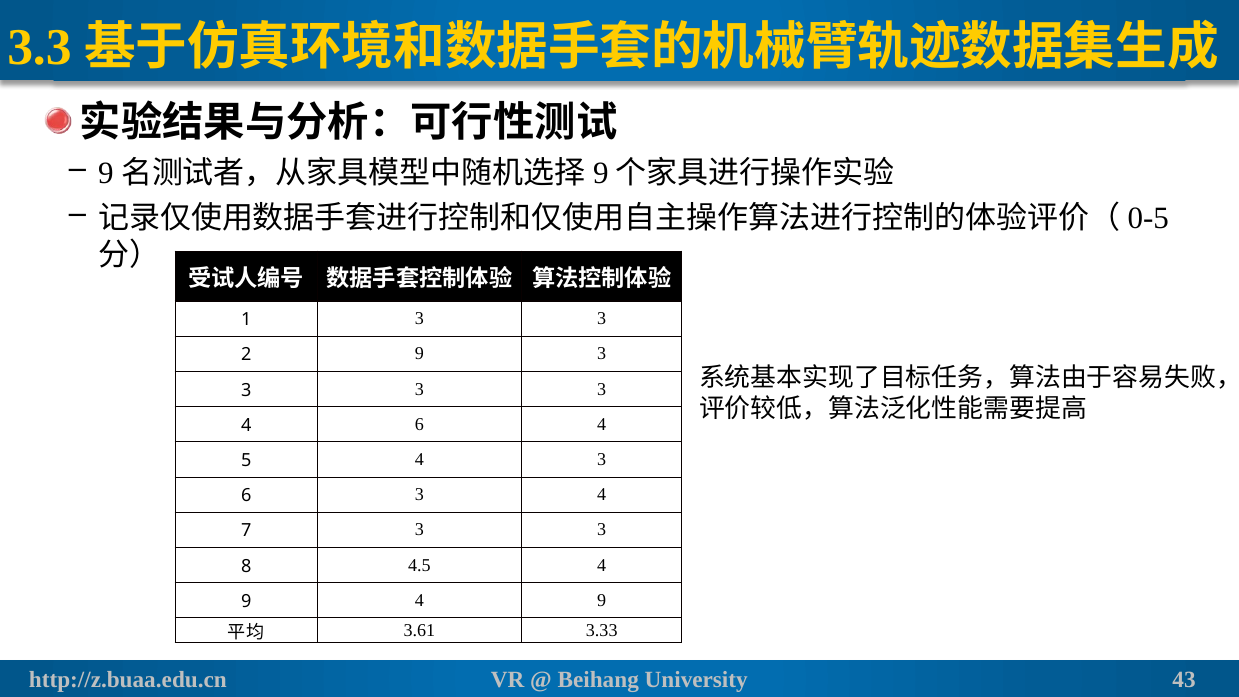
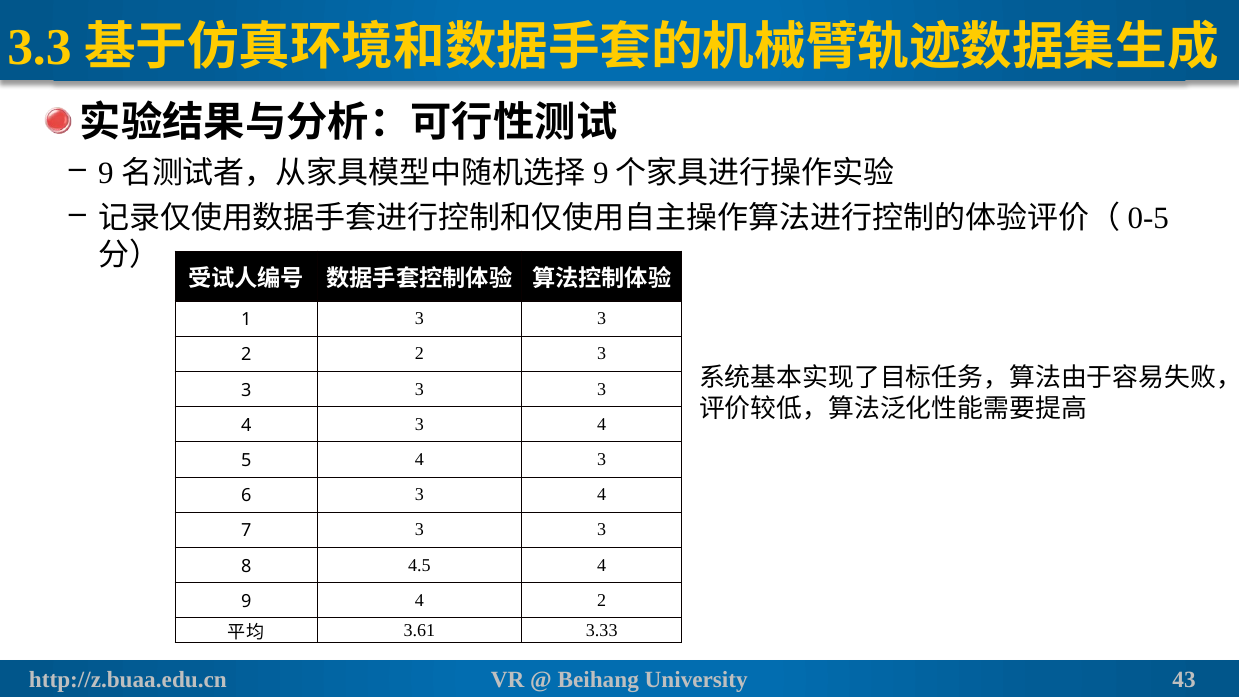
2 9: 9 -> 2
6 at (419, 424): 6 -> 3
9 4 9: 9 -> 2
